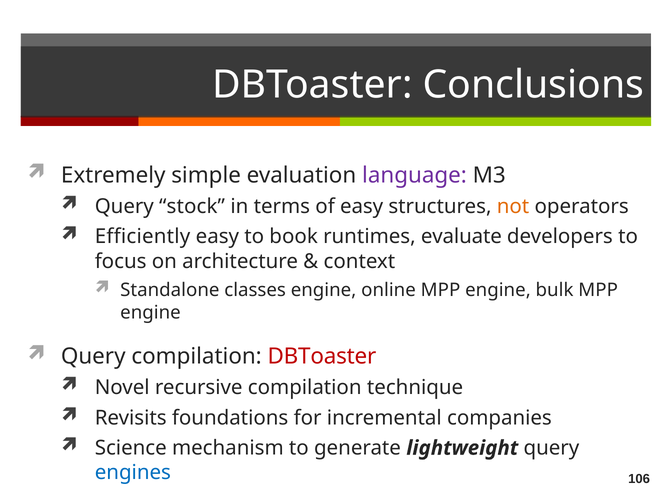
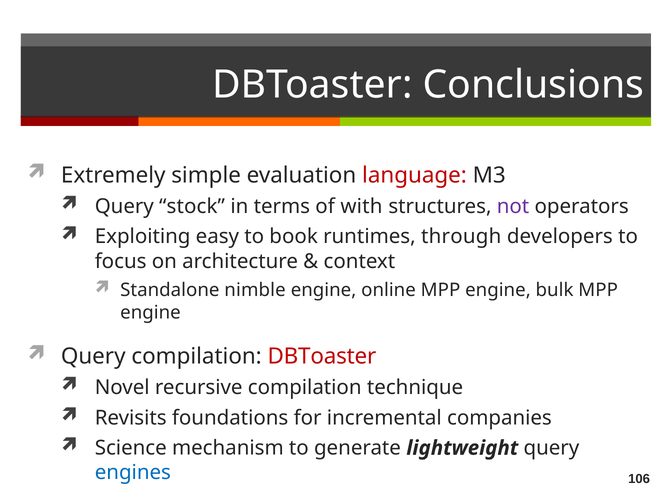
language colour: purple -> red
of easy: easy -> with
not colour: orange -> purple
Efficiently: Efficiently -> Exploiting
evaluate: evaluate -> through
classes: classes -> nimble
